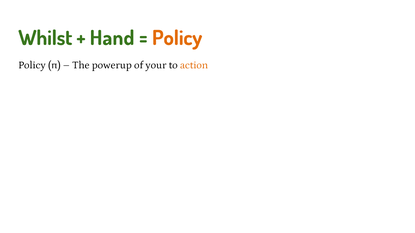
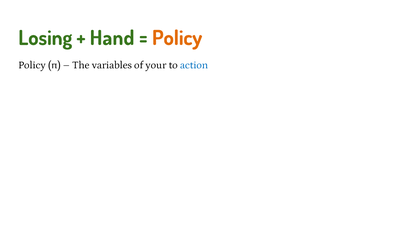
Whilst: Whilst -> Losing
powerup: powerup -> variables
action colour: orange -> blue
